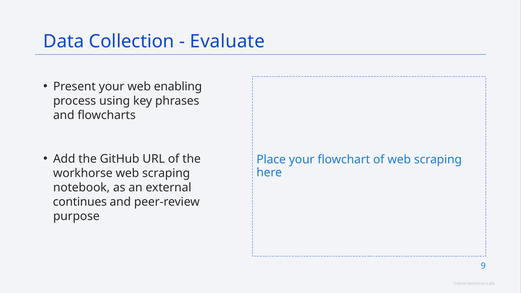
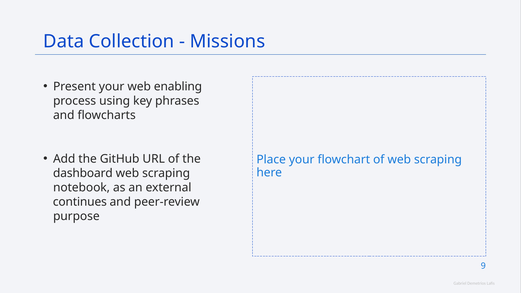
Evaluate: Evaluate -> Missions
workhorse: workhorse -> dashboard
